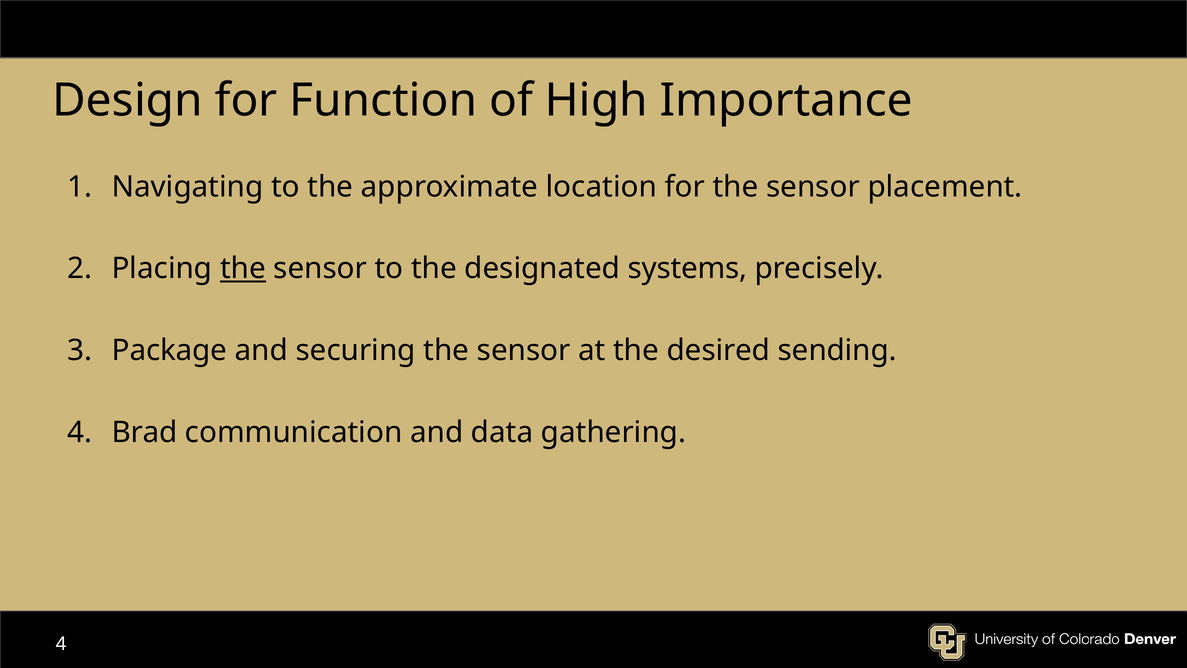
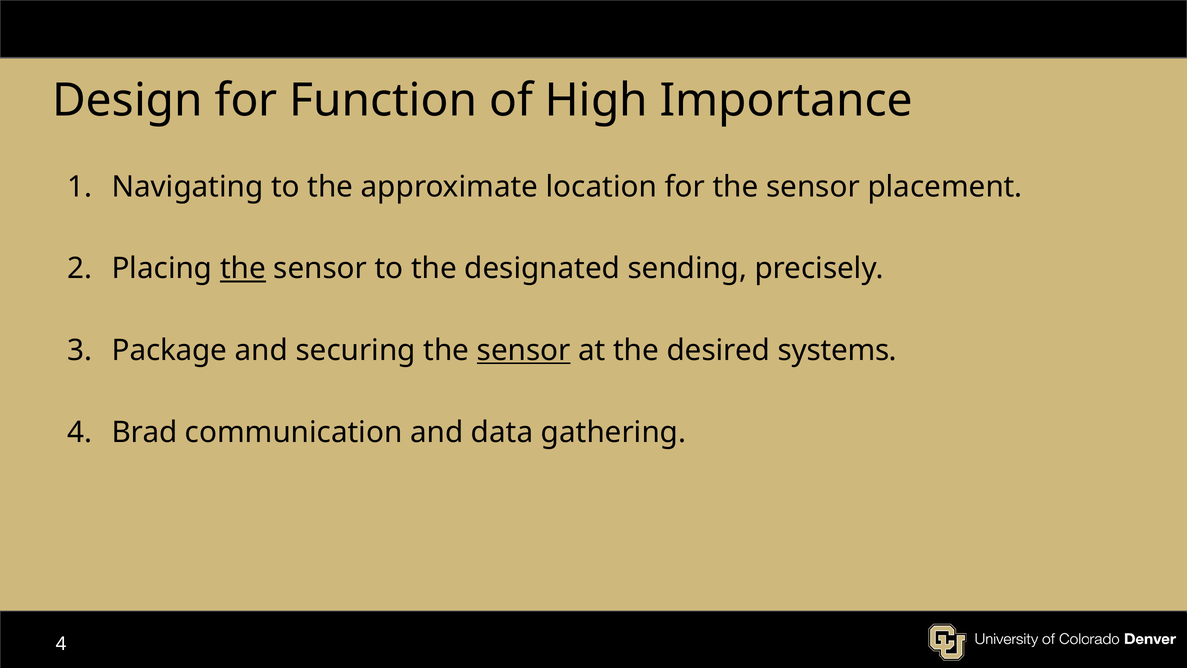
systems: systems -> sending
sensor at (524, 350) underline: none -> present
sending: sending -> systems
